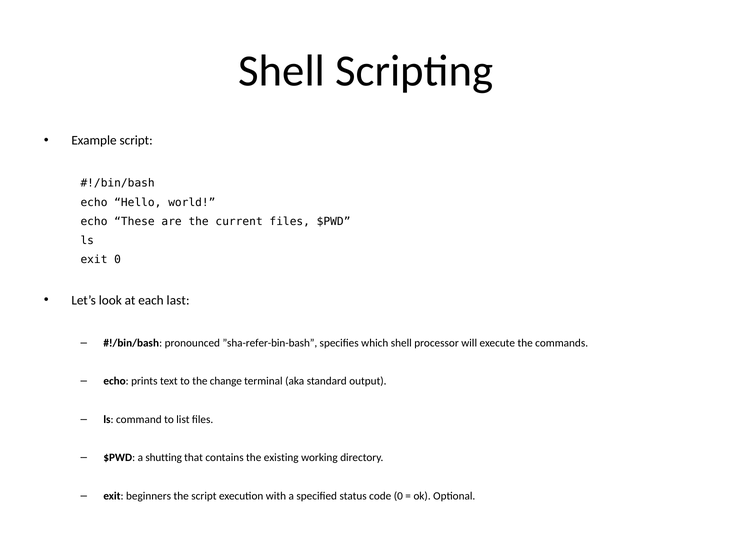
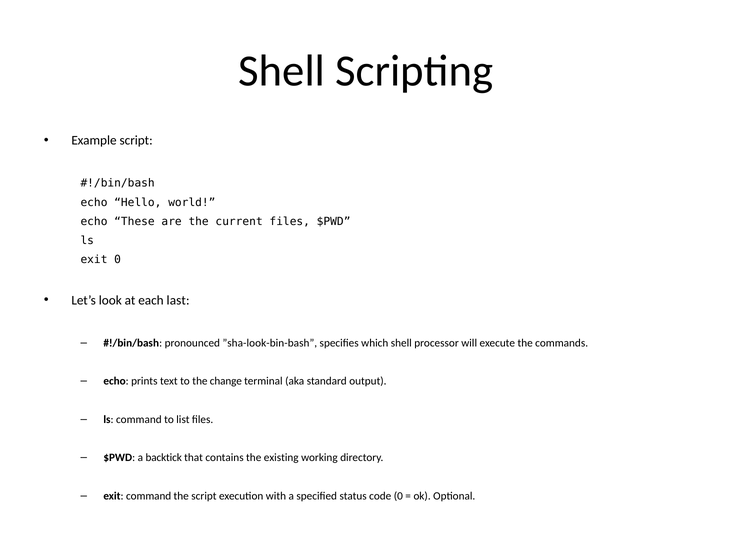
”sha-refer-bin-bash: ”sha-refer-bin-bash -> ”sha-look-bin-bash
shutting: shutting -> backtick
exit beginners: beginners -> command
